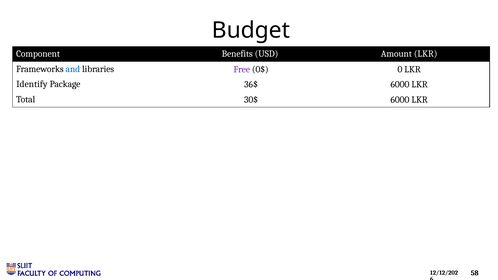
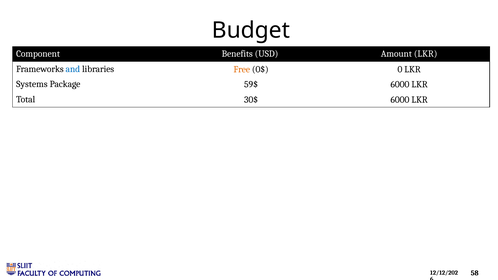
Free colour: purple -> orange
Identify: Identify -> Systems
36$: 36$ -> 59$
